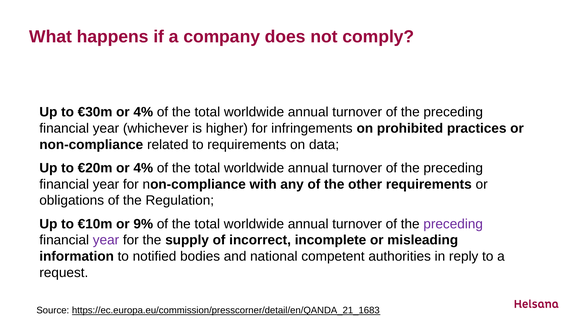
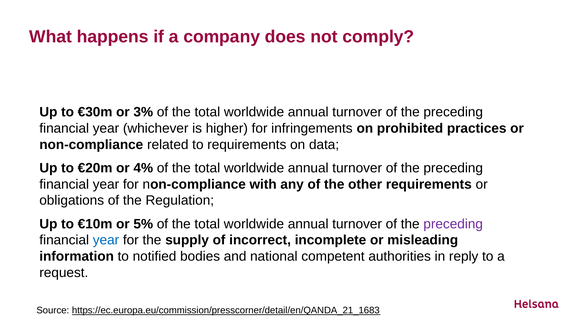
€30m or 4%: 4% -> 3%
9%: 9% -> 5%
year at (106, 240) colour: purple -> blue
